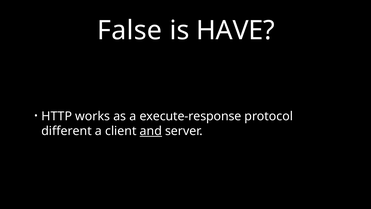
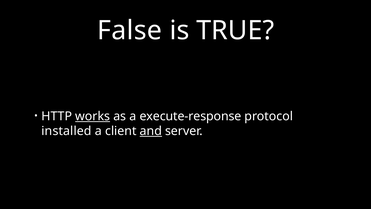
HAVE: HAVE -> TRUE
works underline: none -> present
different: different -> installed
